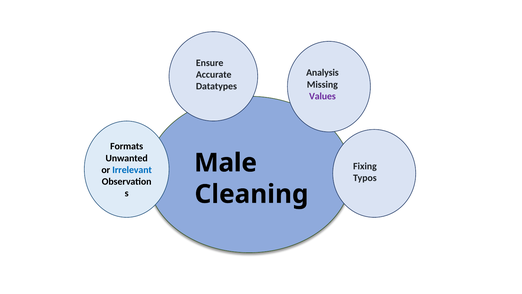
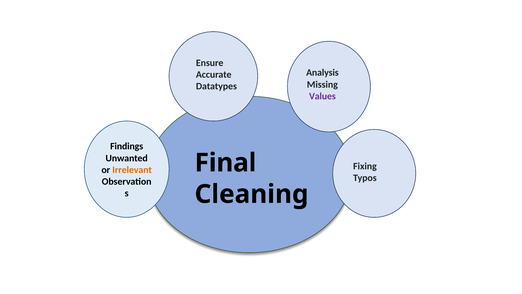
Formats: Formats -> Findings
Male: Male -> Final
Irrelevant colour: blue -> orange
